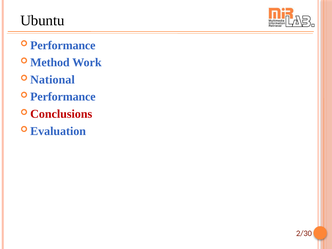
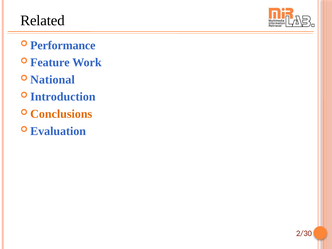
Ubuntu: Ubuntu -> Related
Method: Method -> Feature
Performance at (63, 97): Performance -> Introduction
Conclusions colour: red -> orange
